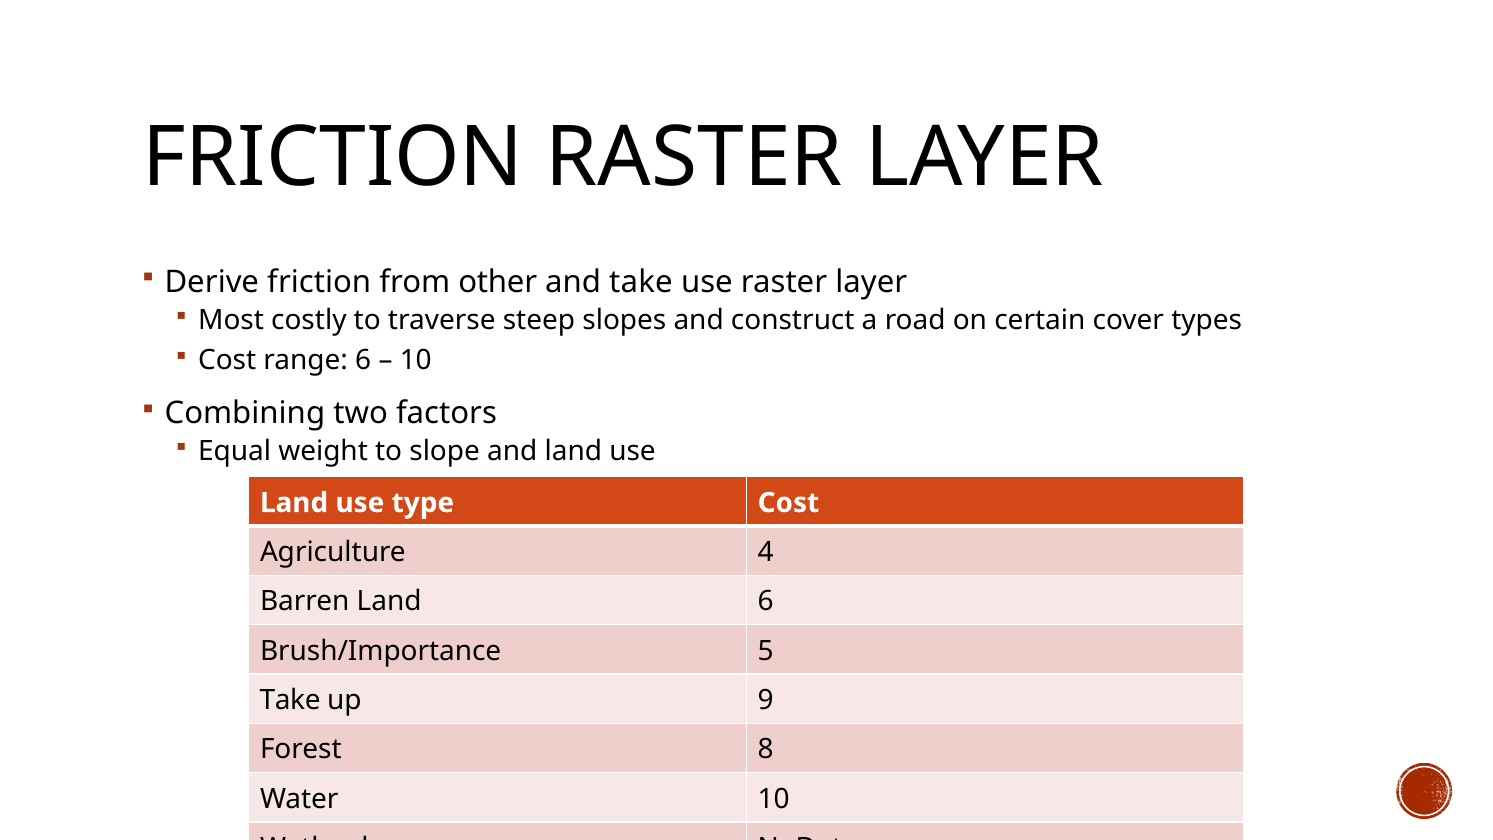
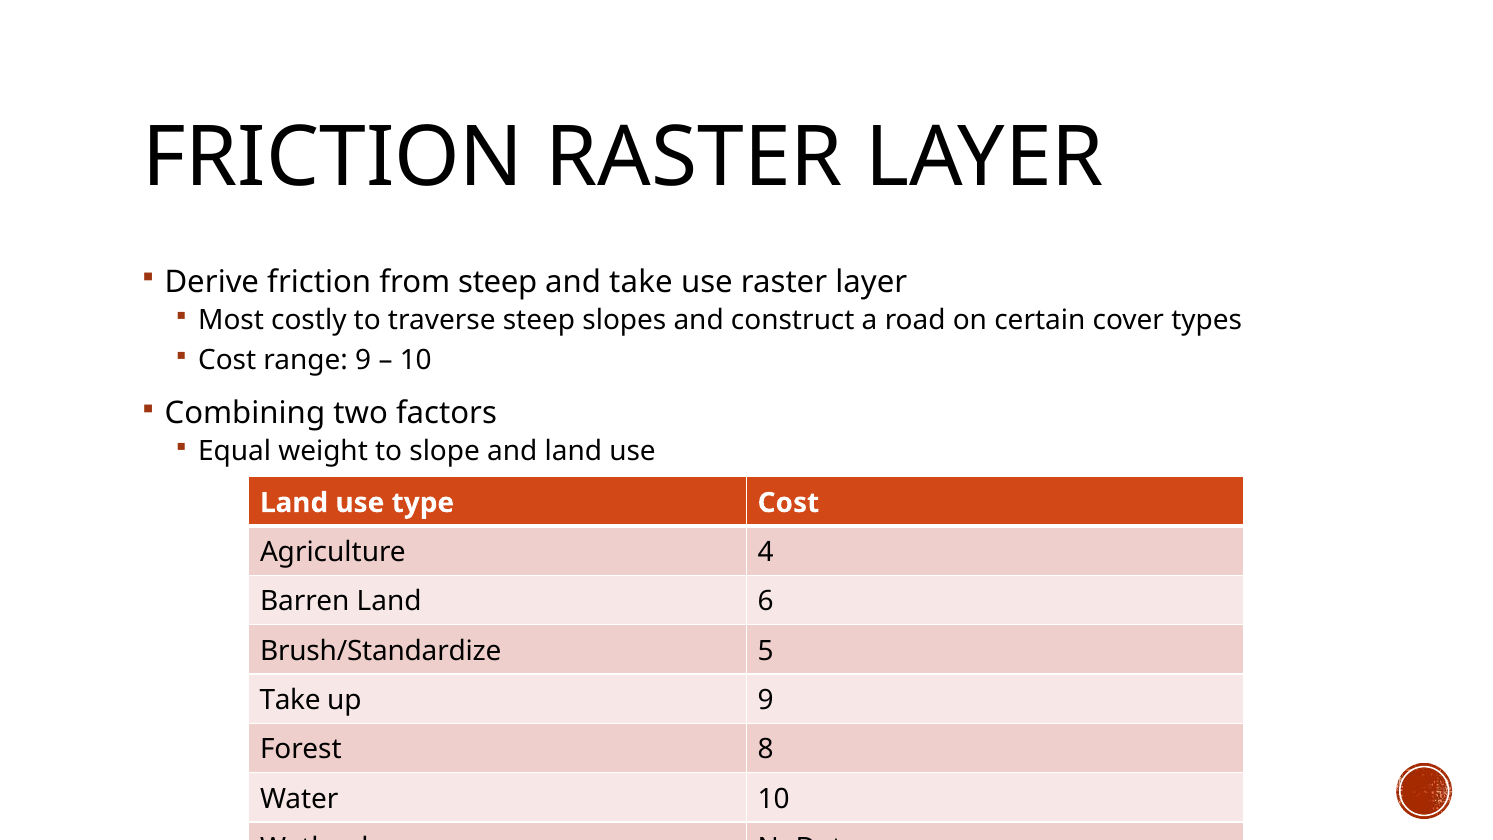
from other: other -> steep
range 6: 6 -> 9
Brush/Importance: Brush/Importance -> Brush/Standardize
